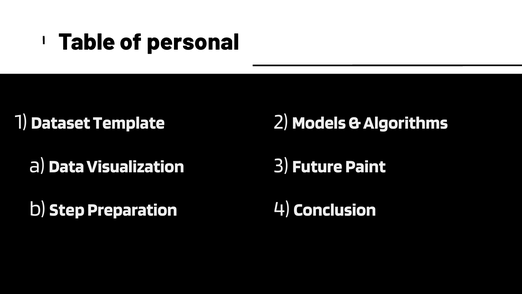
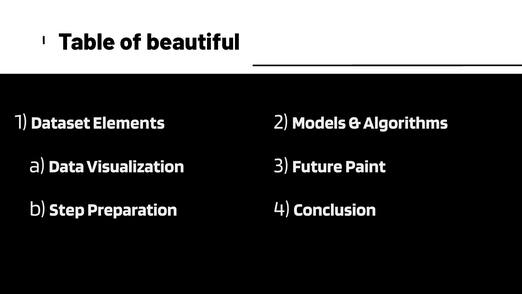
personal: personal -> beautiful
Template: Template -> Elements
